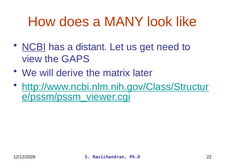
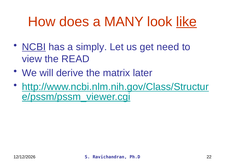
like underline: none -> present
distant: distant -> simply
GAPS: GAPS -> READ
